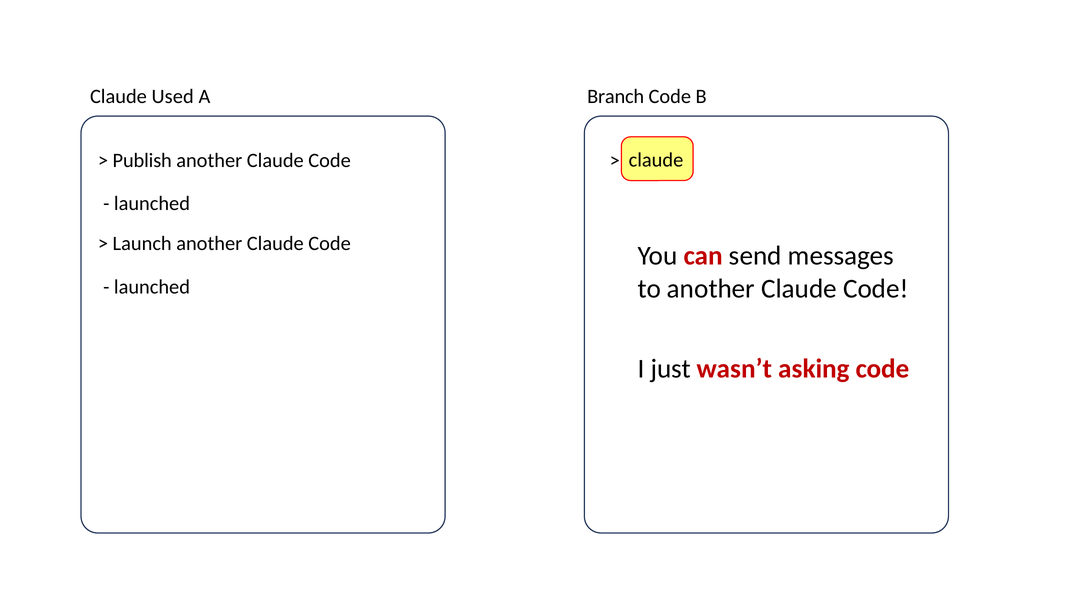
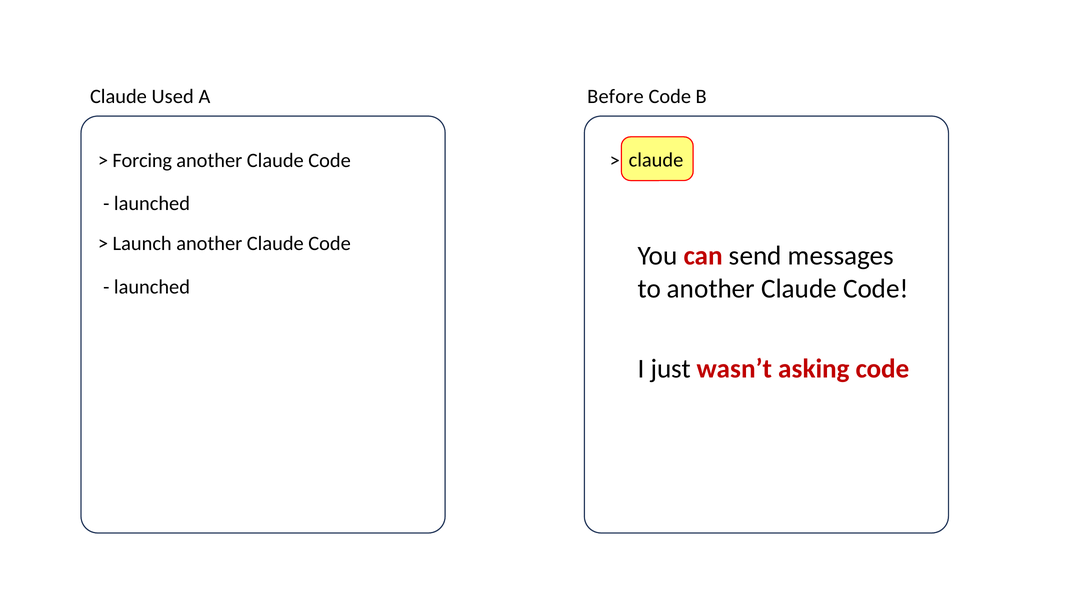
Branch: Branch -> Before
Publish: Publish -> Forcing
